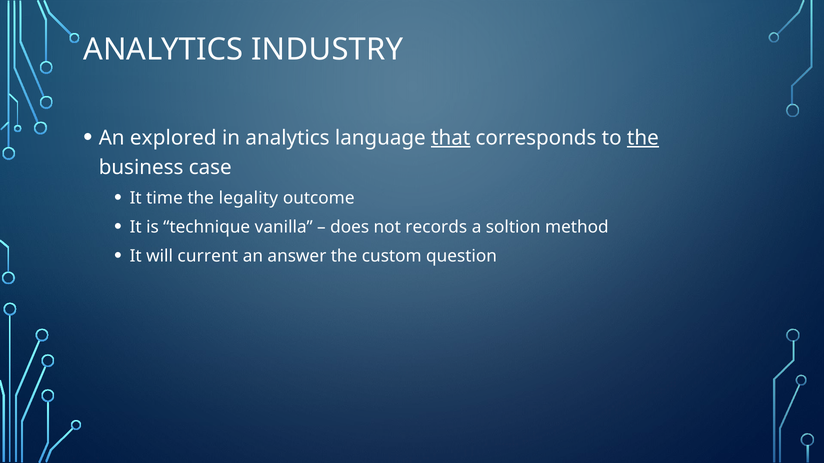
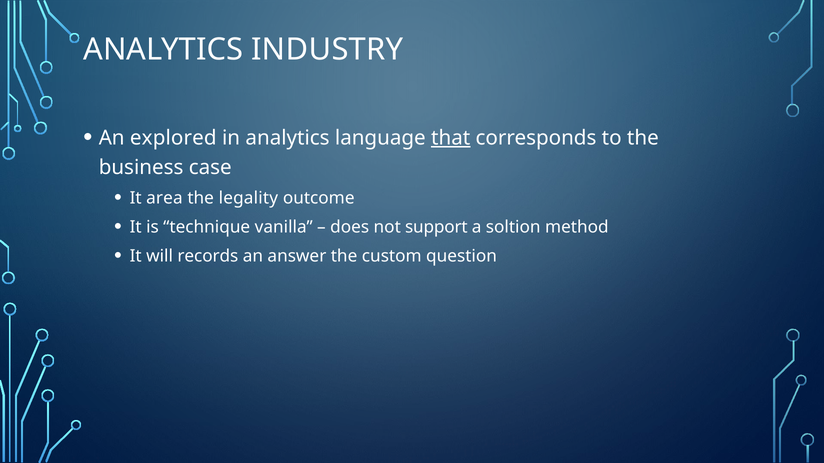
the at (643, 138) underline: present -> none
time: time -> area
records: records -> support
current: current -> records
